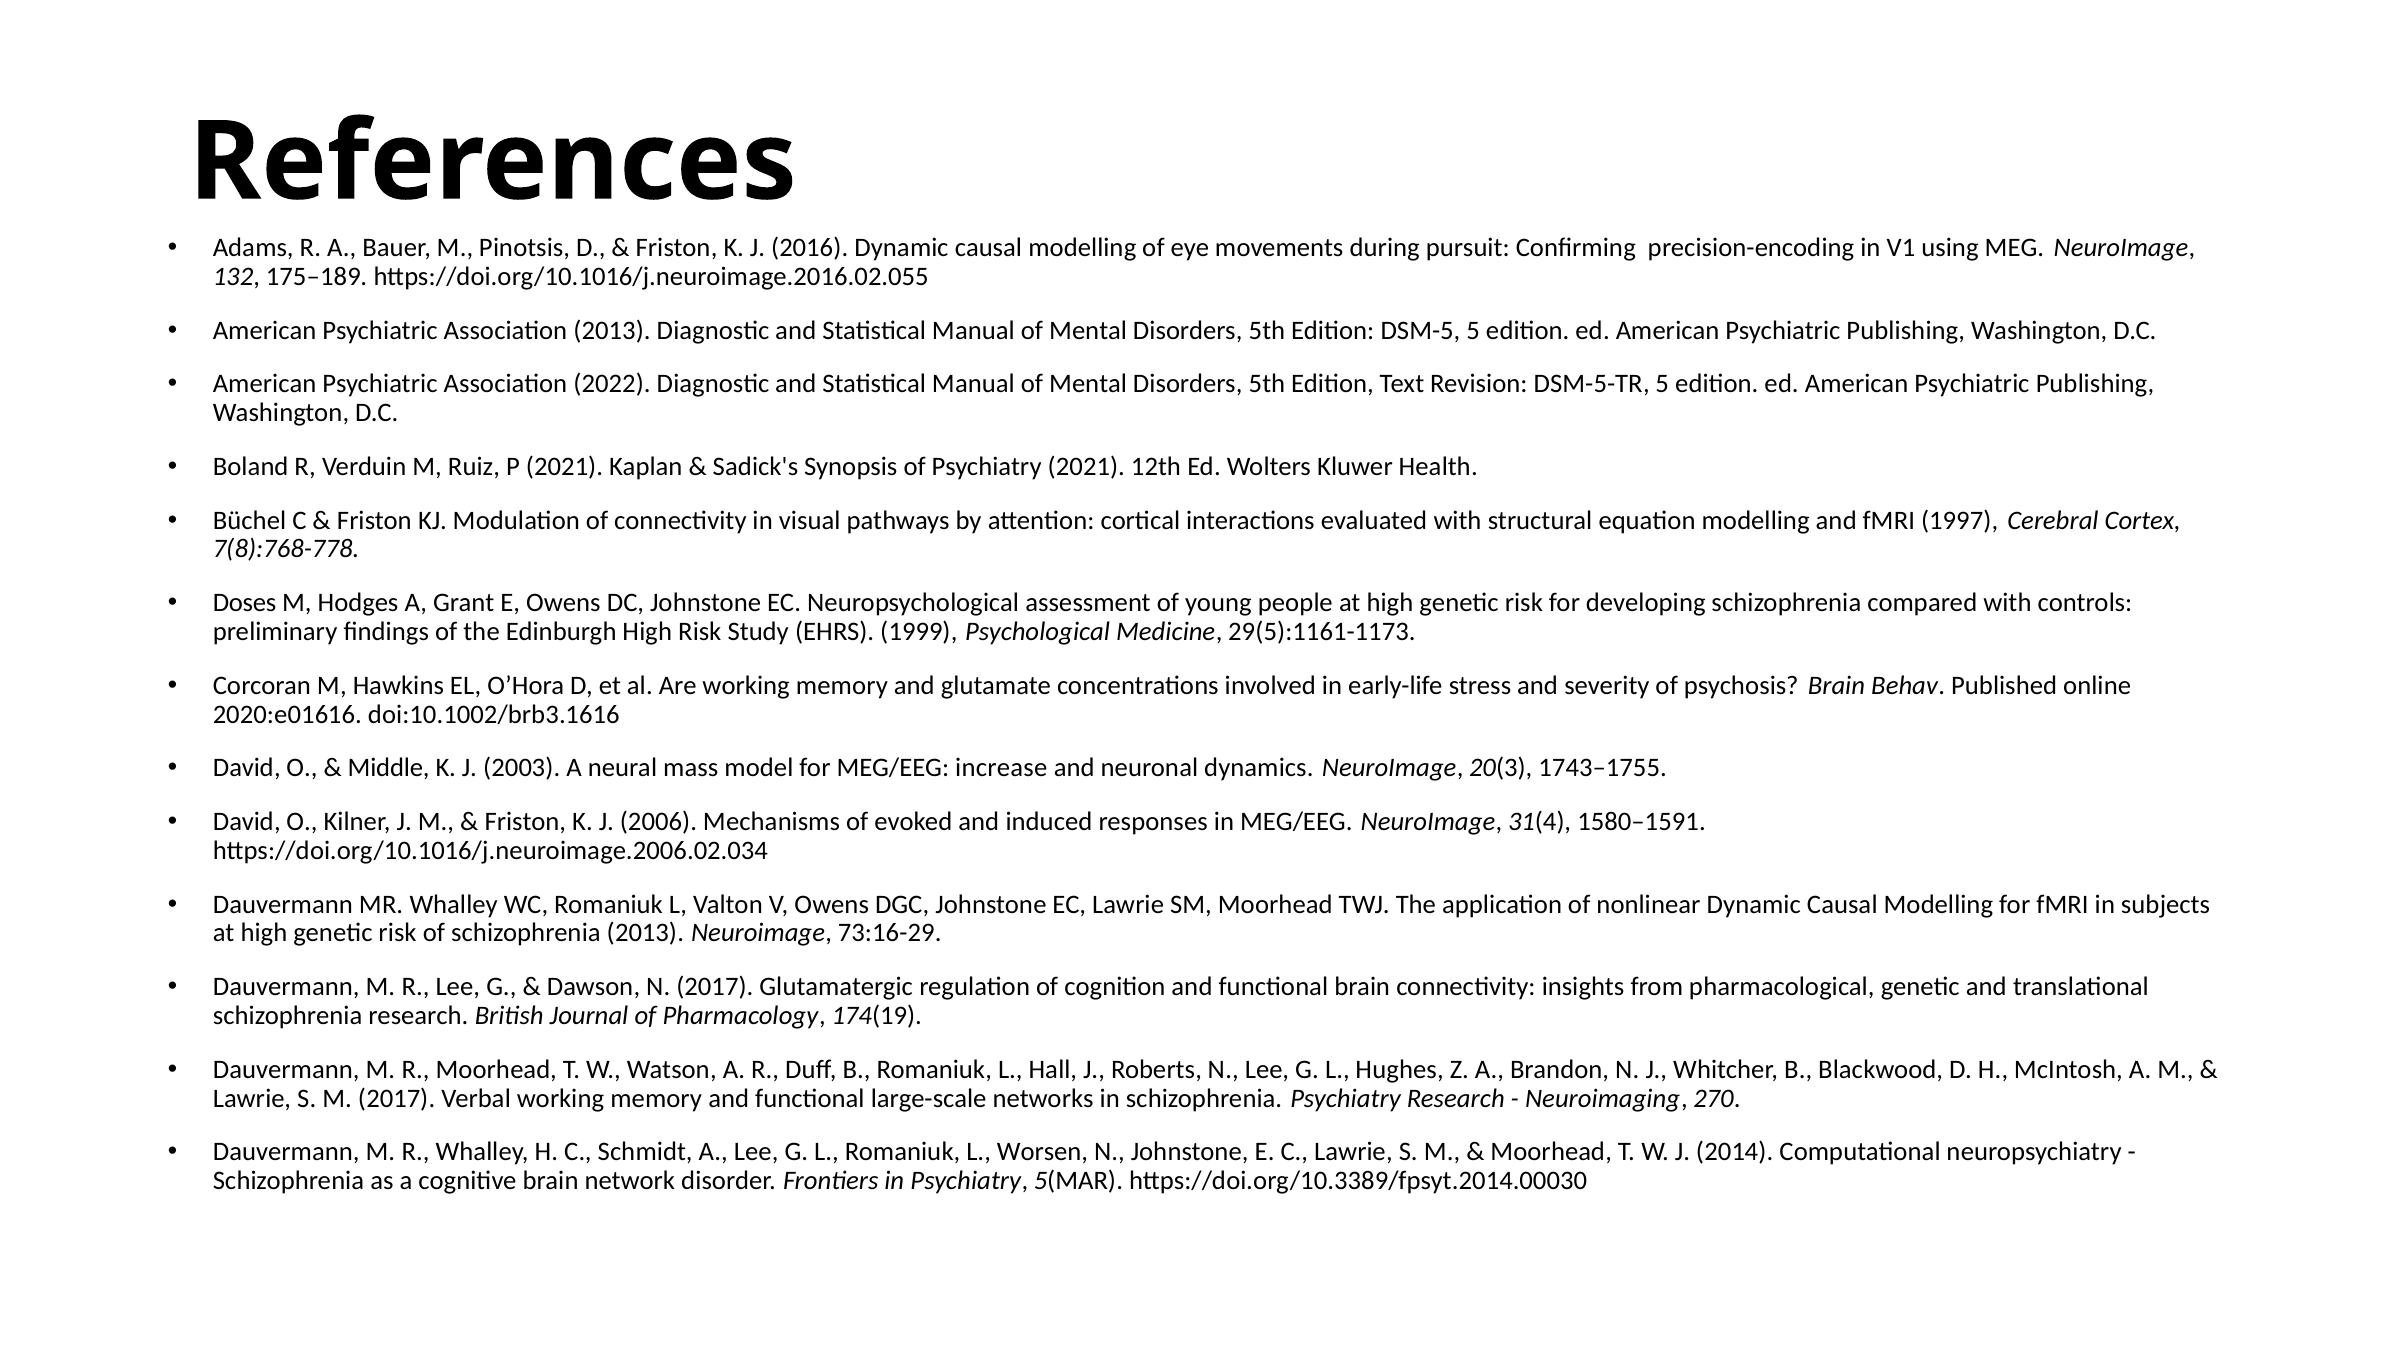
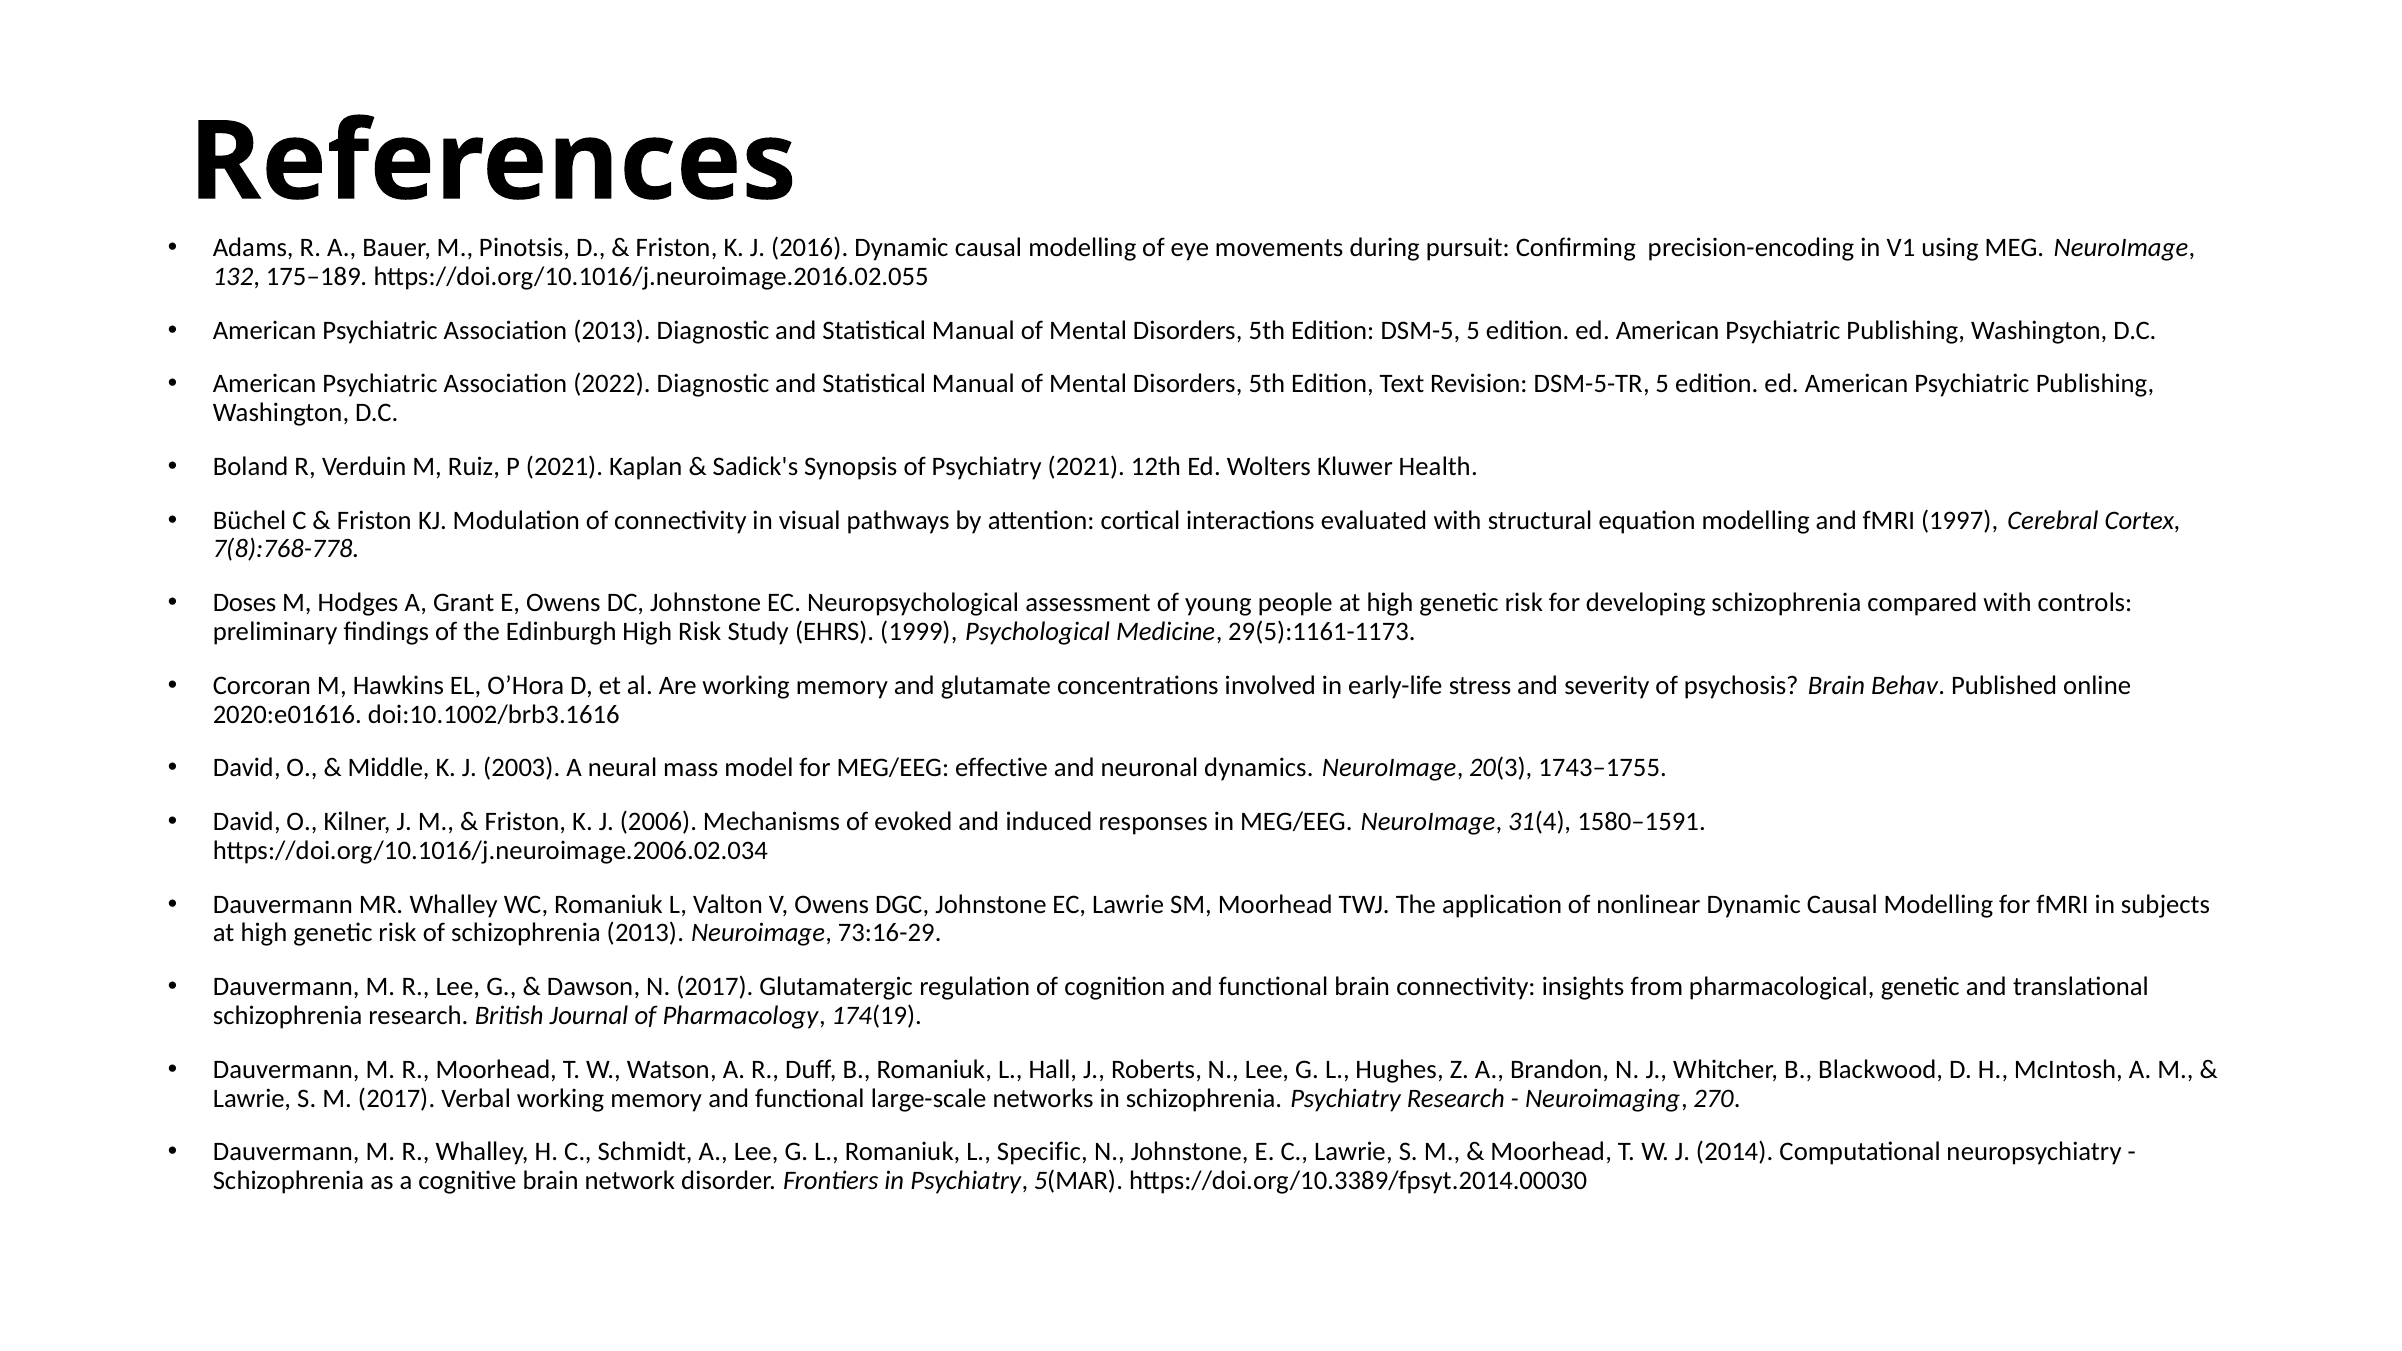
increase: increase -> effective
Worsen: Worsen -> Specific
